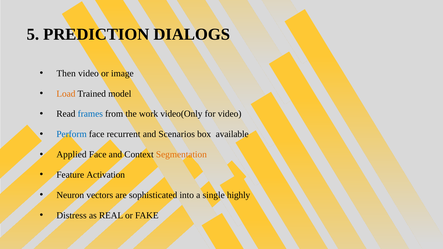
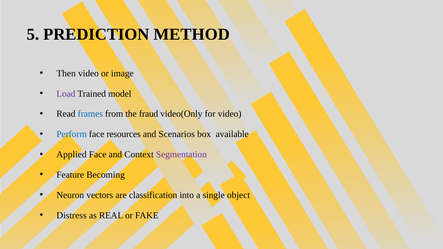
DIALOGS: DIALOGS -> METHOD
Load colour: orange -> purple
work: work -> fraud
recurrent: recurrent -> resources
Segmentation colour: orange -> purple
Activation: Activation -> Becoming
sophisticated: sophisticated -> classification
highly: highly -> object
